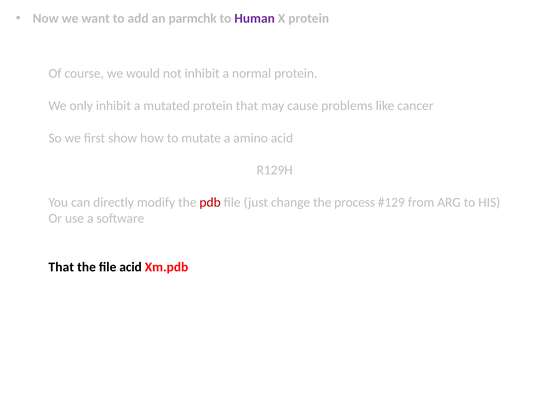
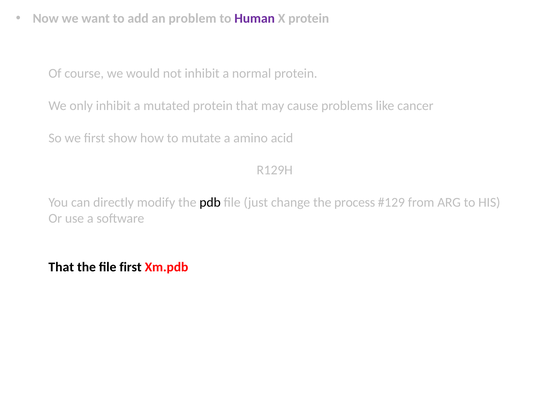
parmchk: parmchk -> problem
pdb colour: red -> black
file acid: acid -> first
